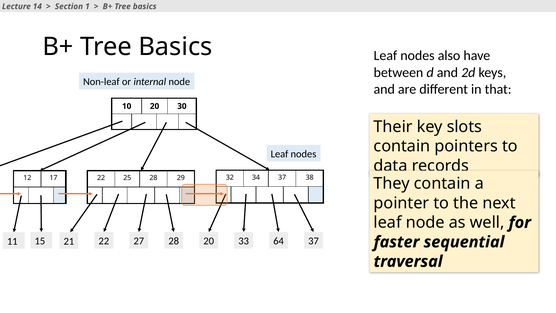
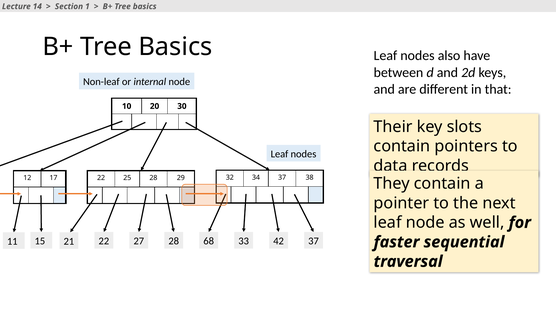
28 20: 20 -> 68
64: 64 -> 42
